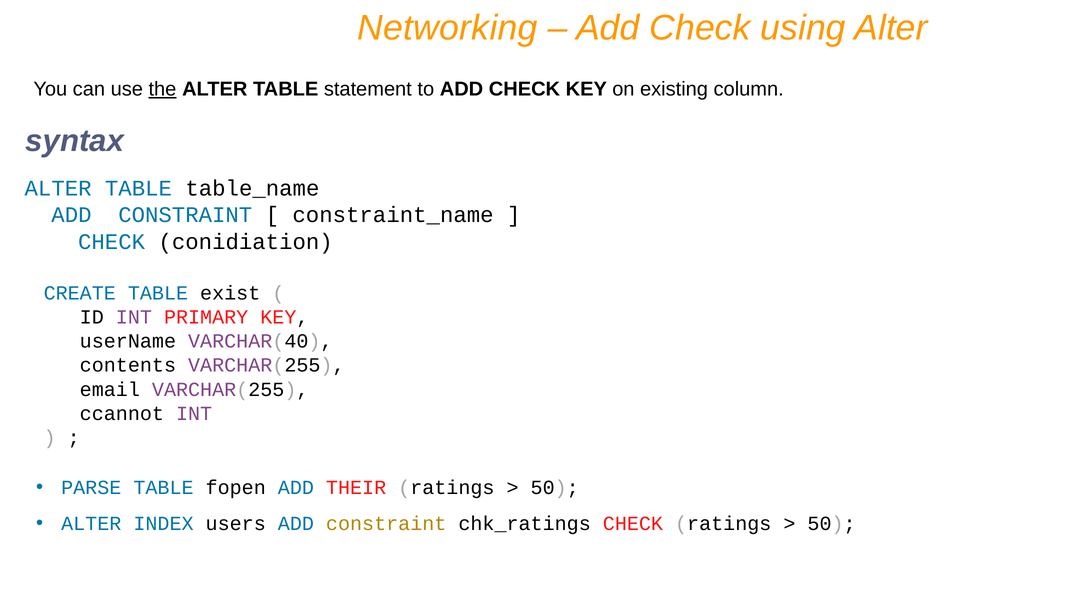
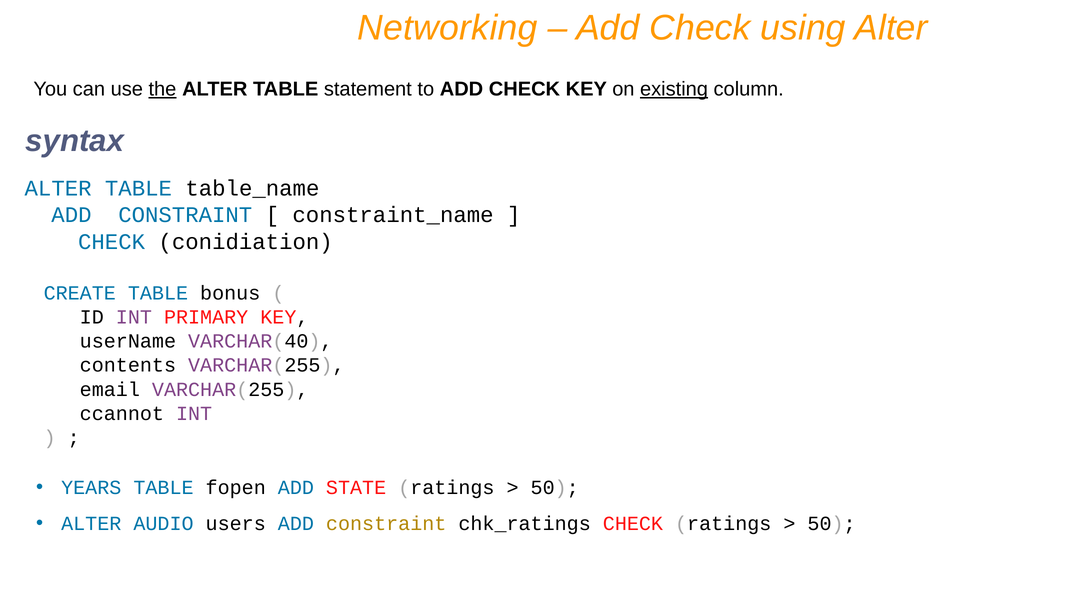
existing underline: none -> present
exist: exist -> bonus
PARSE: PARSE -> YEARS
THEIR: THEIR -> STATE
INDEX: INDEX -> AUDIO
